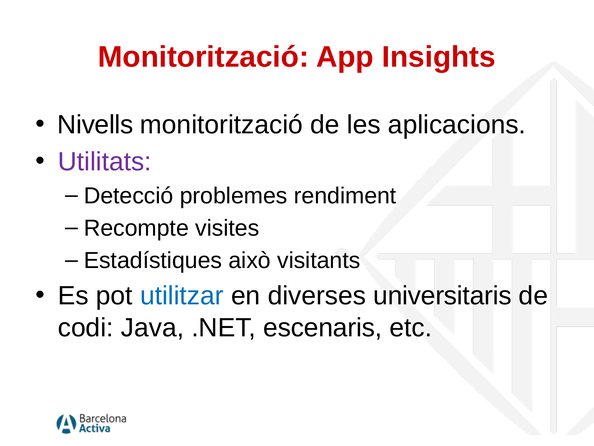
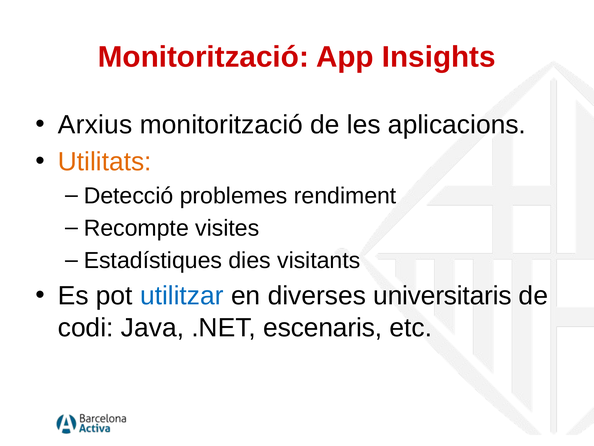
Nivells: Nivells -> Arxius
Utilitats colour: purple -> orange
això: això -> dies
